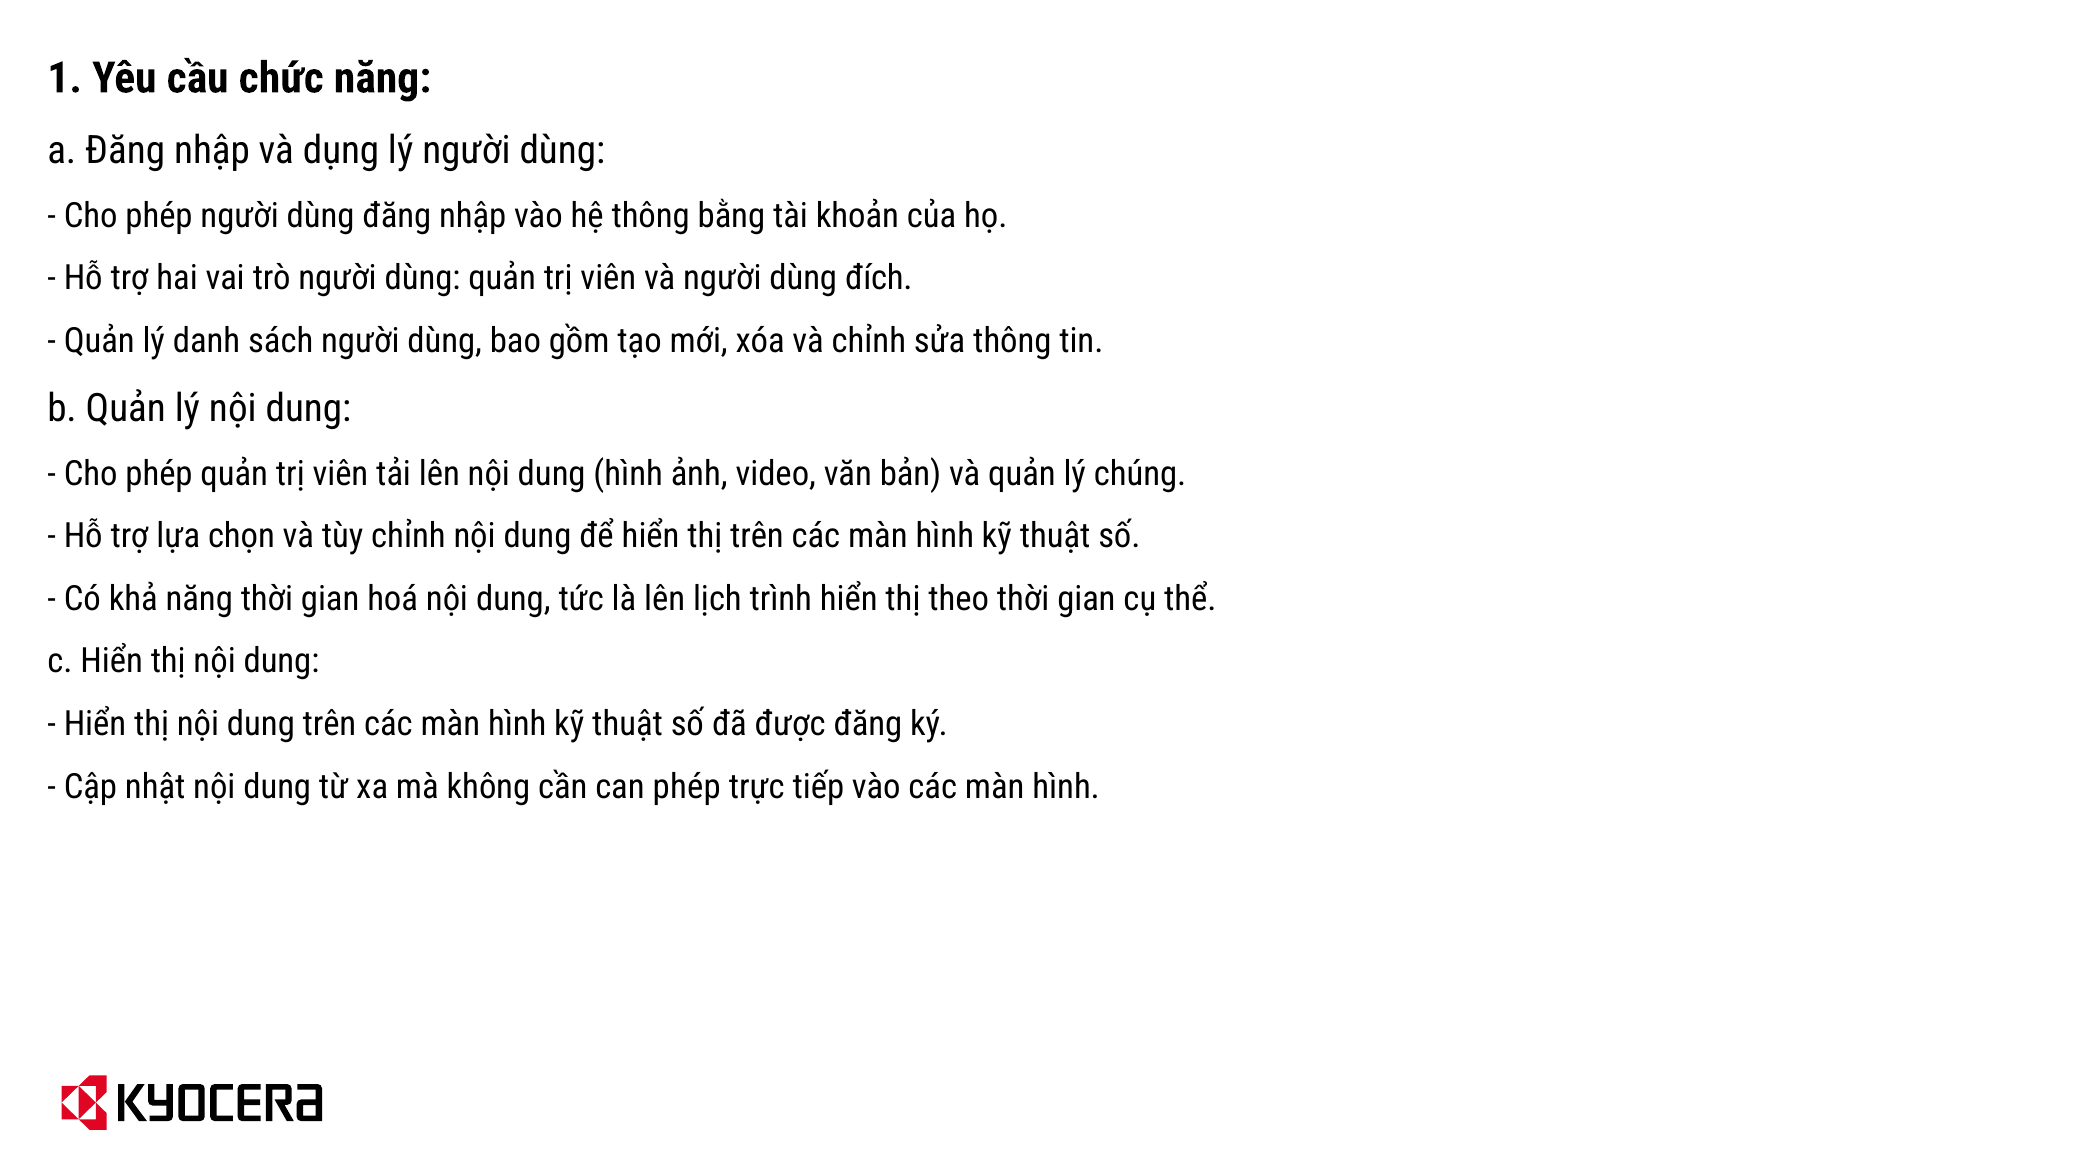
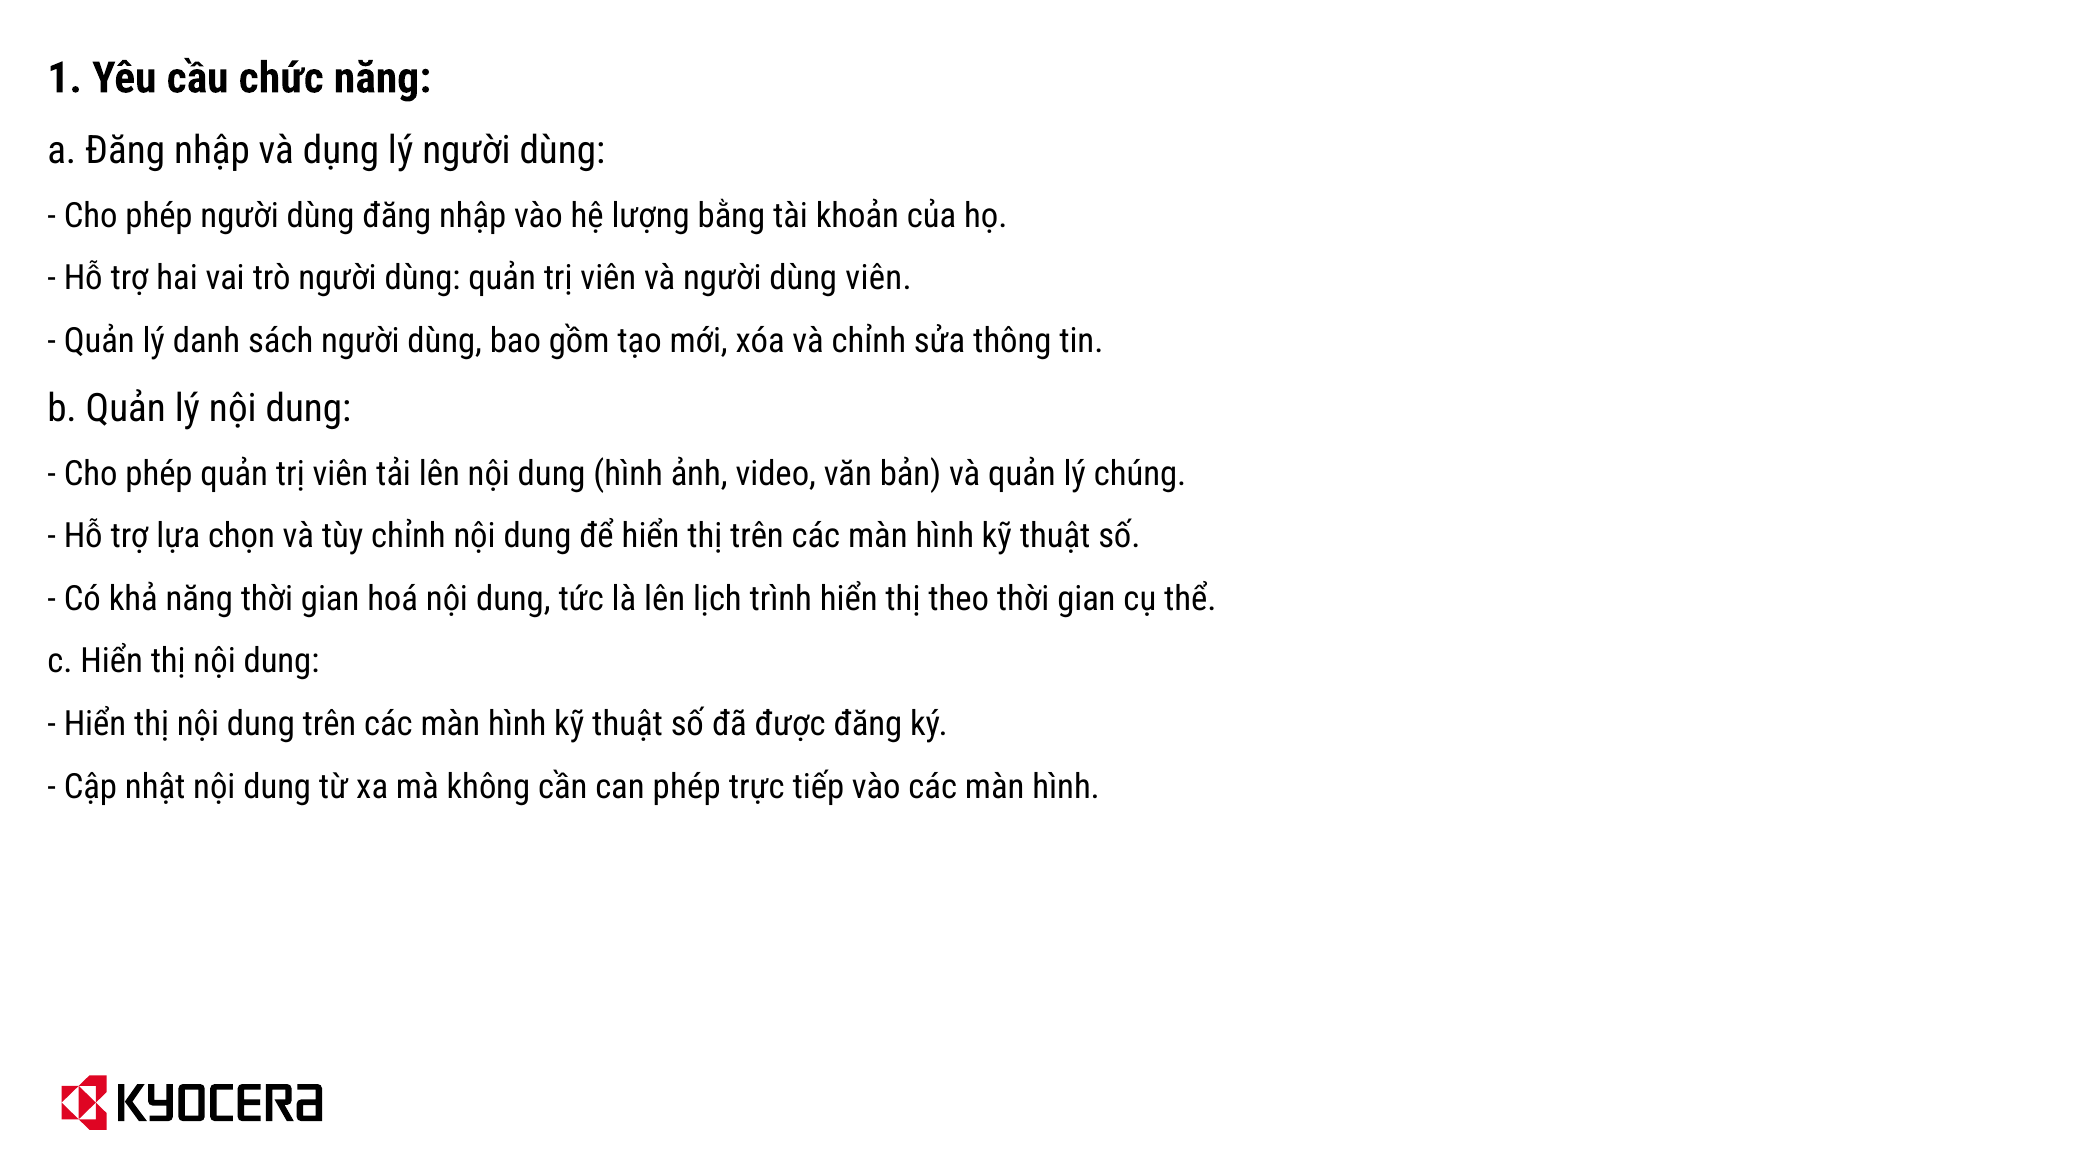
hệ thông: thông -> lượng
dùng đích: đích -> viên
